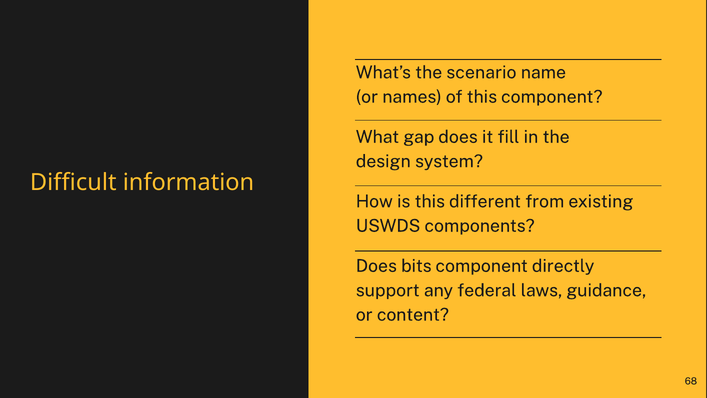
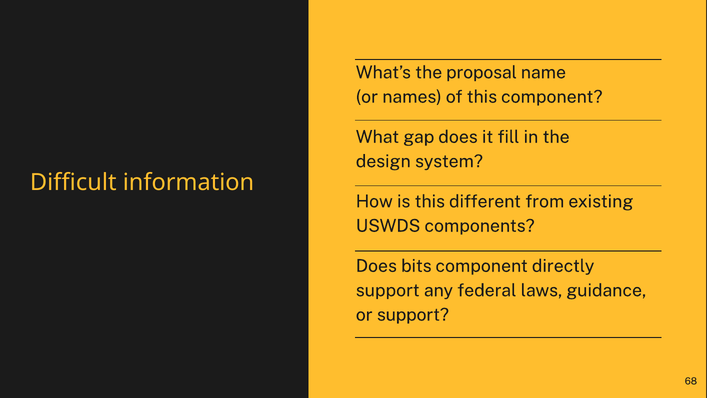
scenario: scenario -> proposal
or content: content -> support
